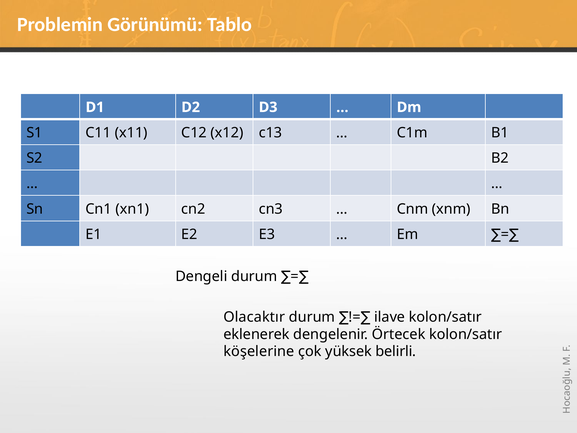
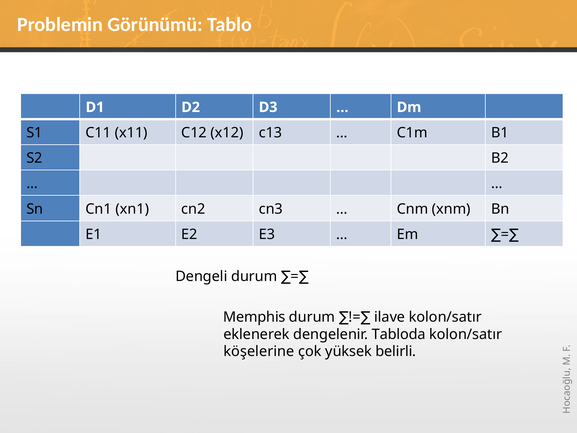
Olacaktır: Olacaktır -> Memphis
Örtecek: Örtecek -> Tabloda
